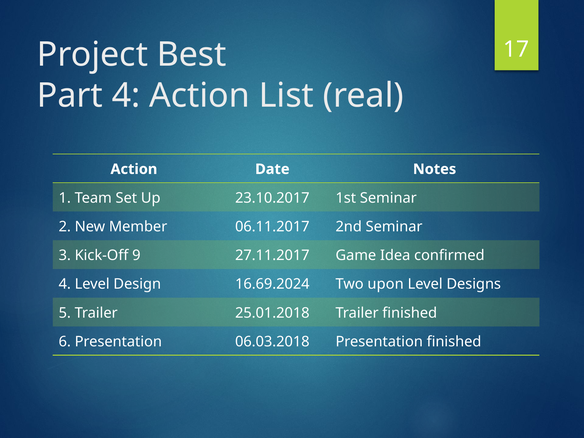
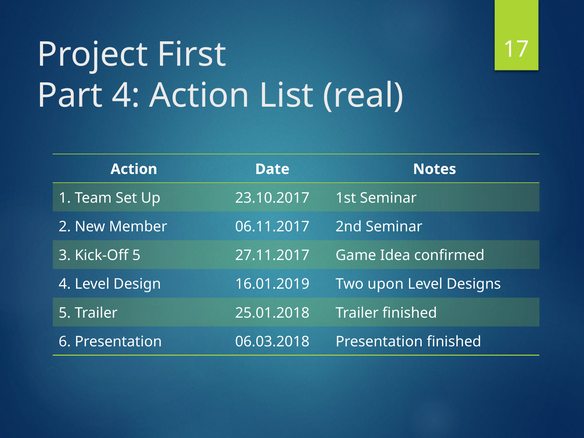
Best: Best -> First
Kick-Off 9: 9 -> 5
16.69.2024: 16.69.2024 -> 16.01.2019
